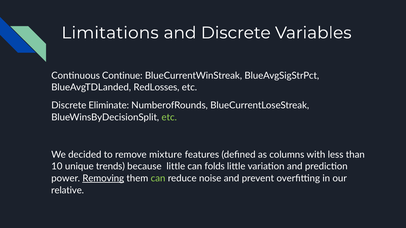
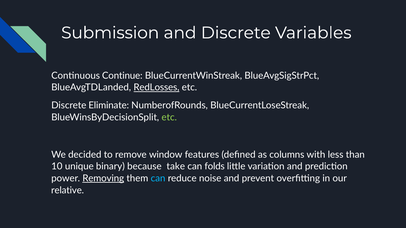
Limitations: Limitations -> Submission
RedLosses underline: none -> present
mixture: mixture -> window
trends: trends -> binary
because little: little -> take
can at (158, 179) colour: light green -> light blue
